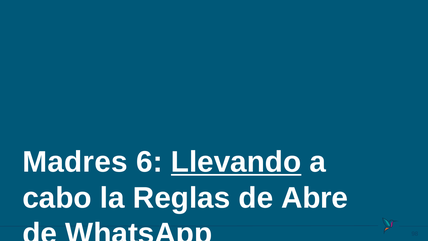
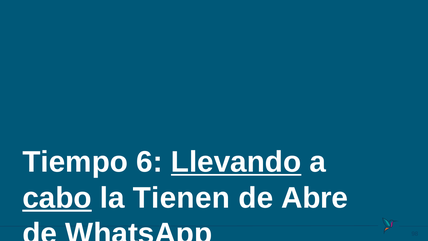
Madres: Madres -> Tiempo
cabo underline: none -> present
Reglas: Reglas -> Tienen
